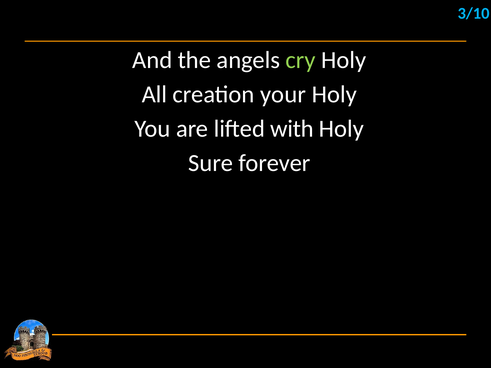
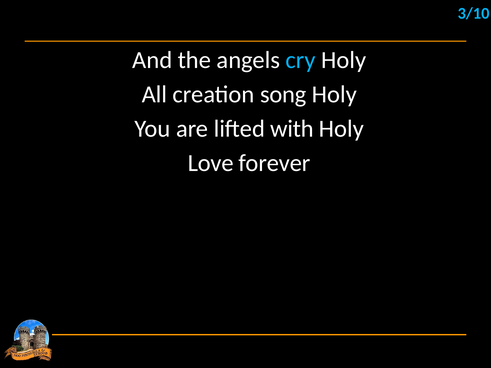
cry colour: light green -> light blue
your: your -> song
Sure: Sure -> Love
